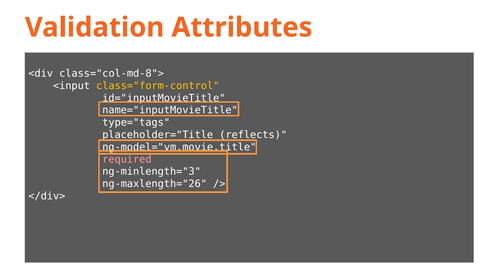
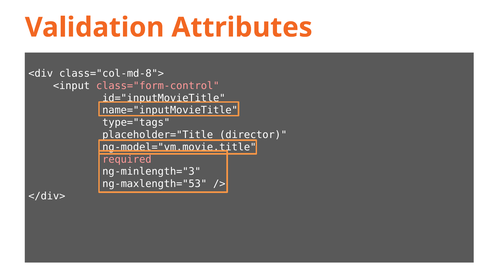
class="form-control colour: yellow -> pink
reflects: reflects -> director
ng-maxlength="26: ng-maxlength="26 -> ng-maxlength="53
